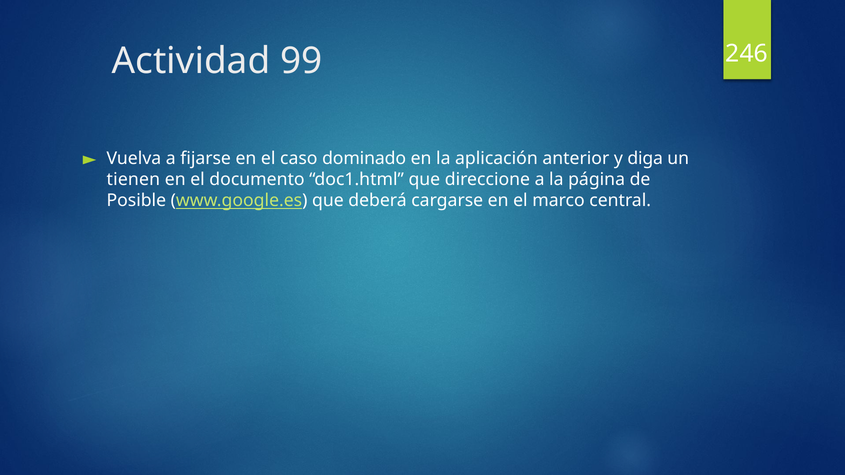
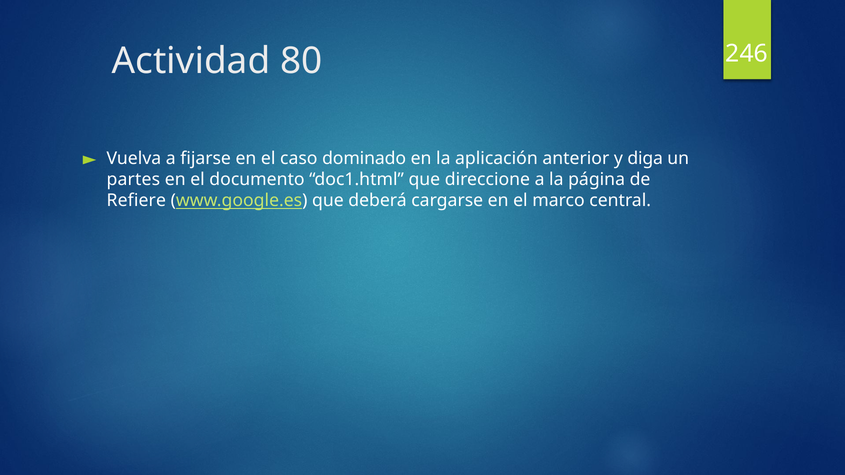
99: 99 -> 80
tienen: tienen -> partes
Posible: Posible -> Refiere
